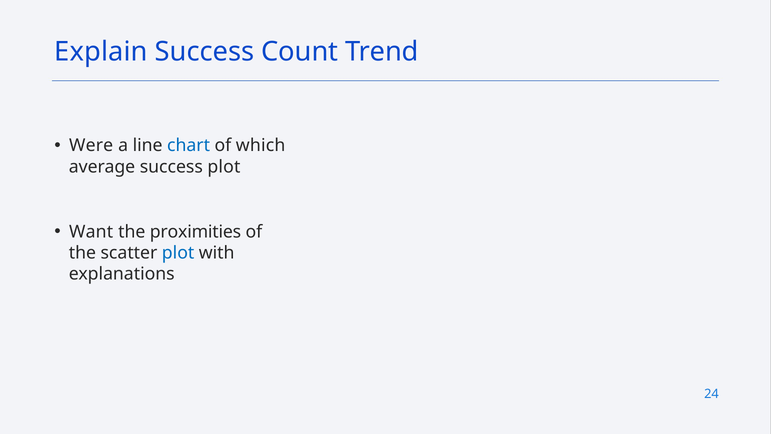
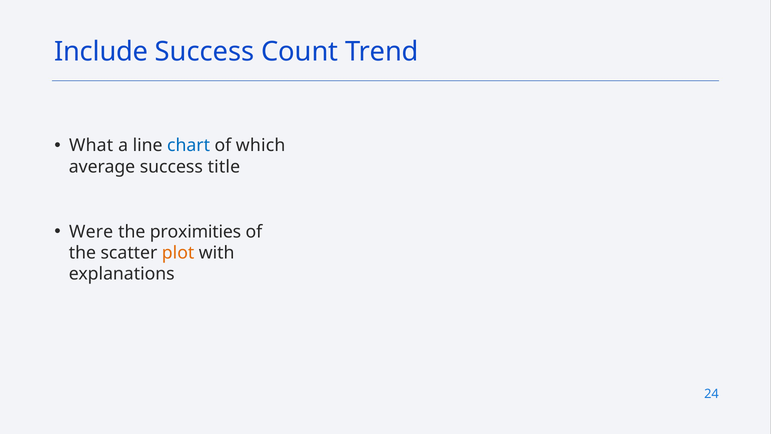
Explain: Explain -> Include
Were: Were -> What
success plot: plot -> title
Want: Want -> Were
plot at (178, 253) colour: blue -> orange
